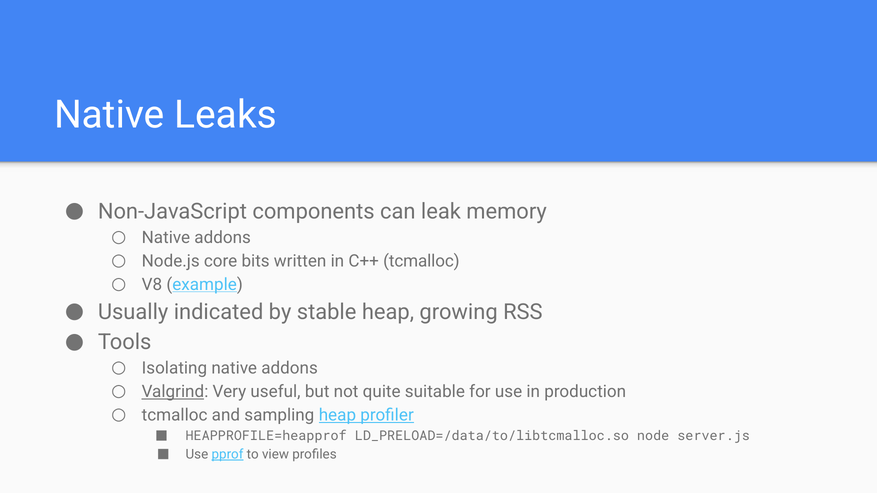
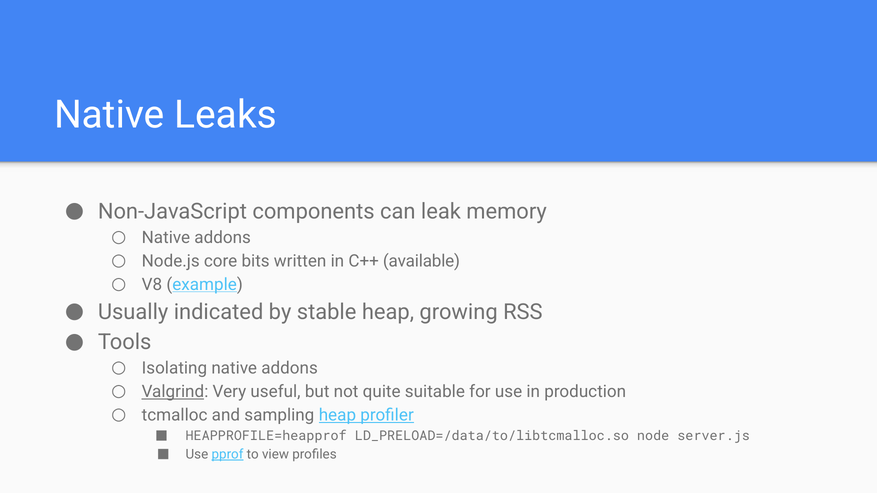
C++ tcmalloc: tcmalloc -> available
